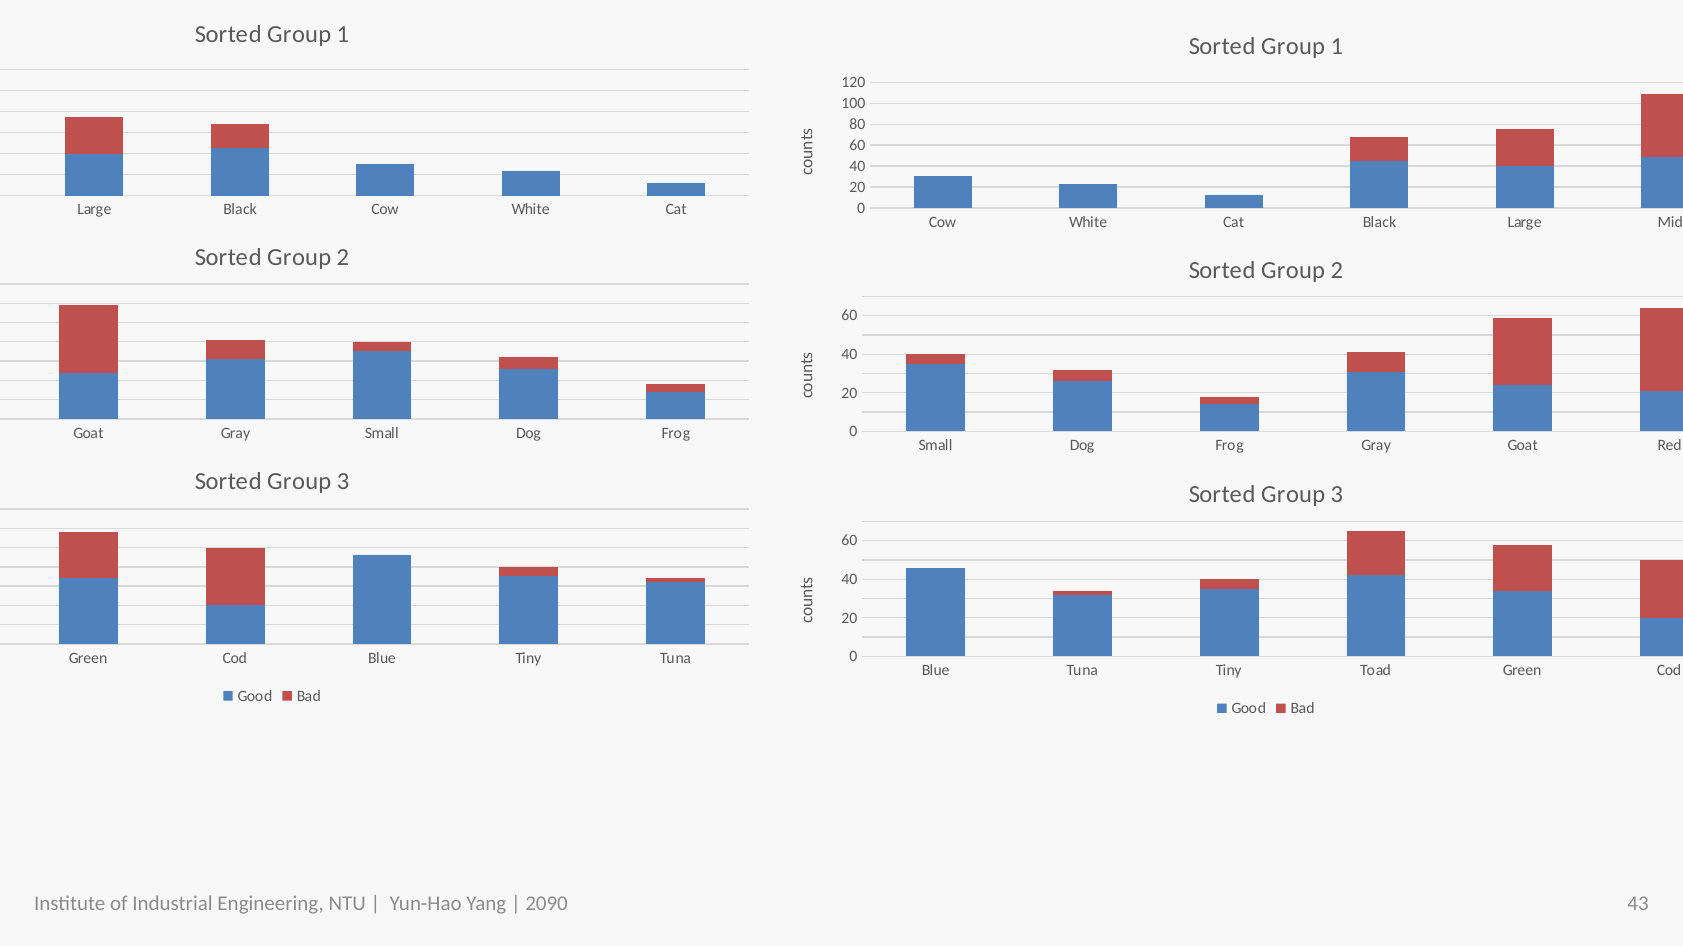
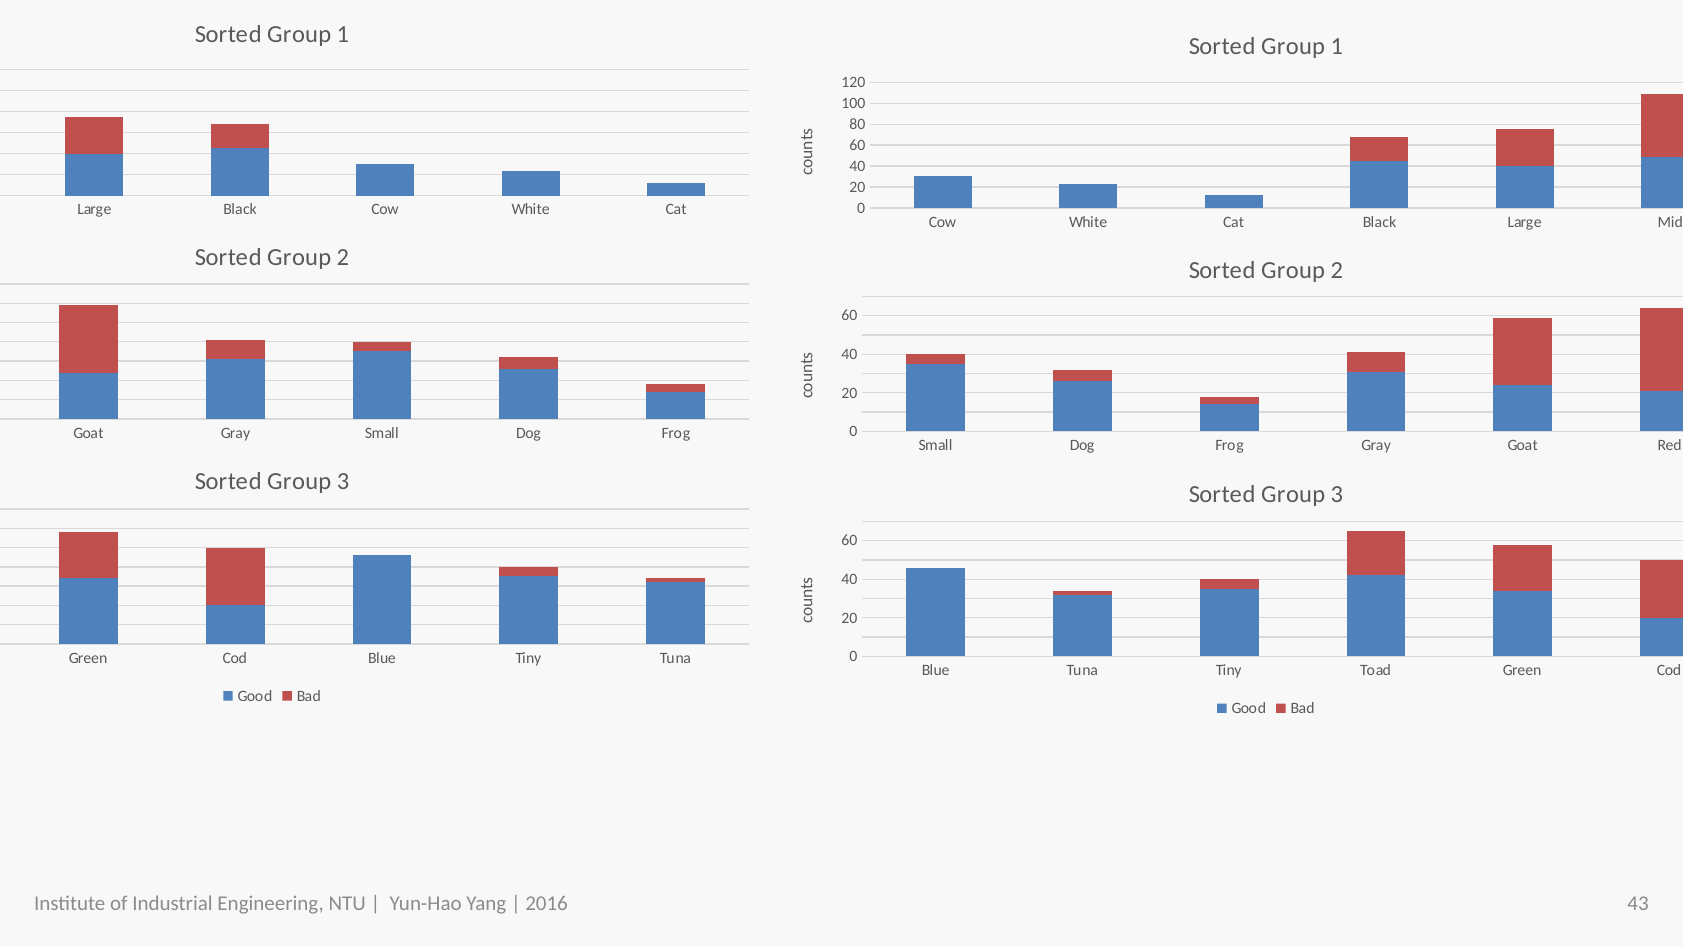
2090: 2090 -> 2016
